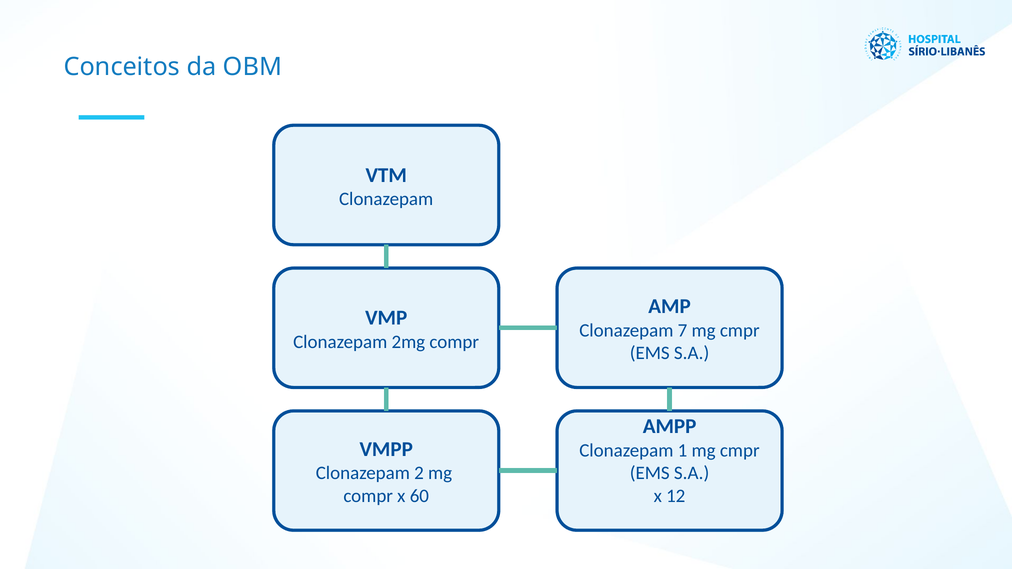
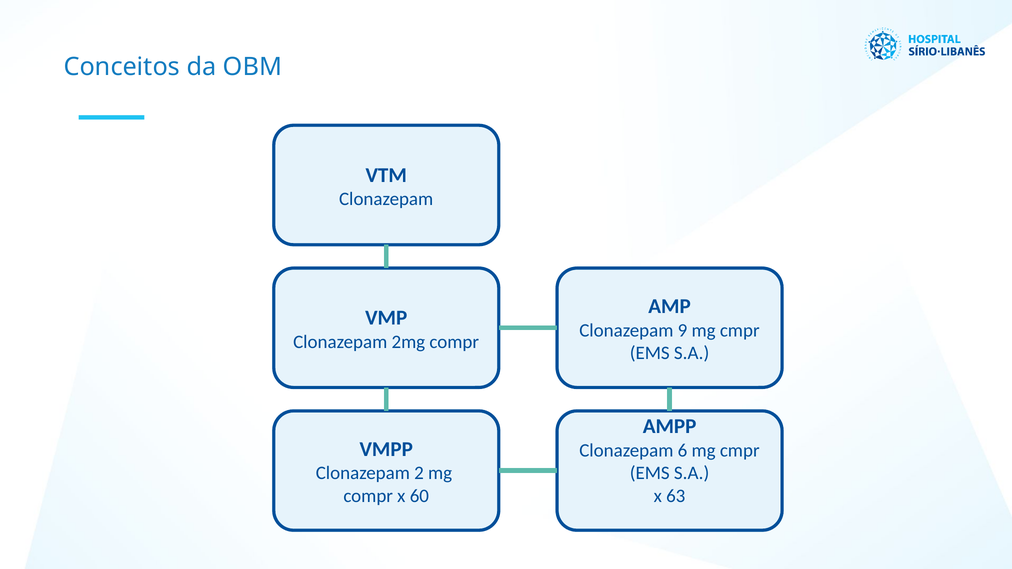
7: 7 -> 9
1: 1 -> 6
12: 12 -> 63
